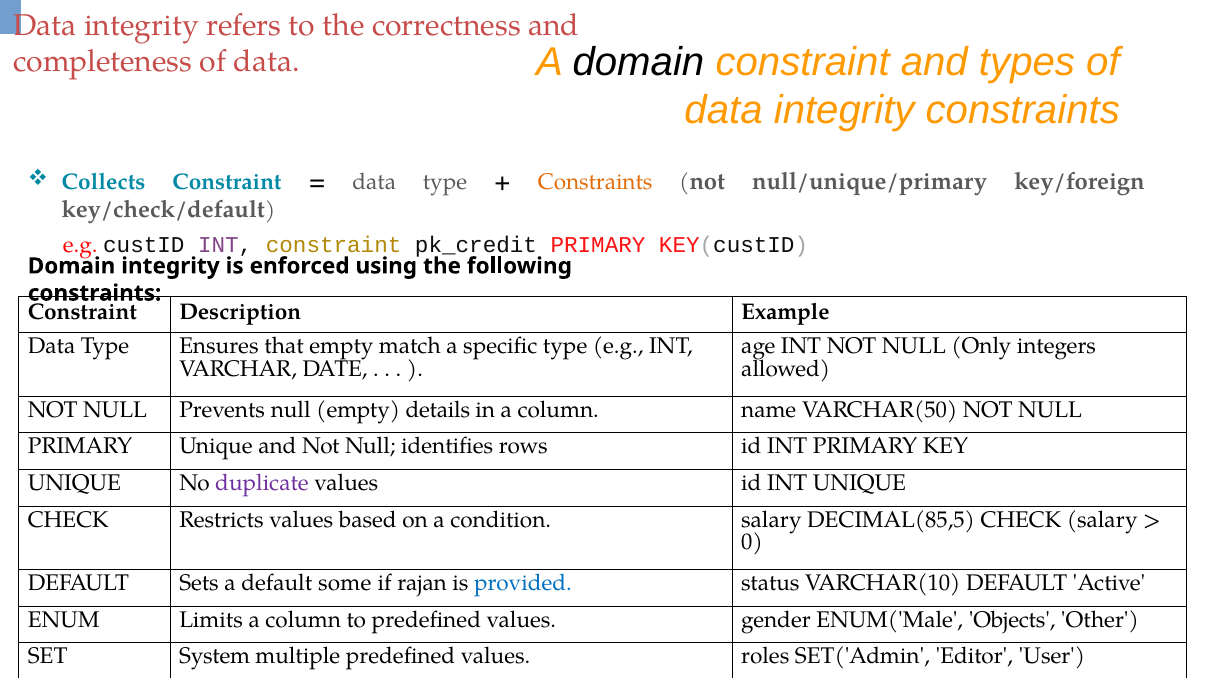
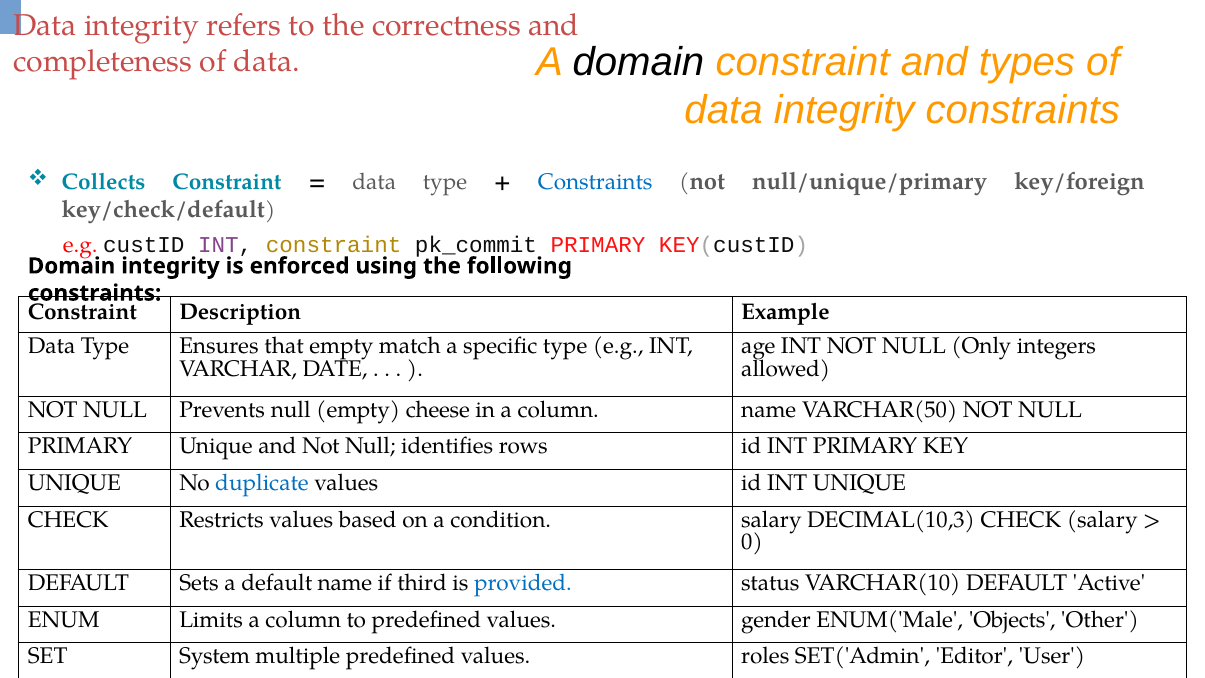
Constraints at (595, 182) colour: orange -> blue
pk_credit: pk_credit -> pk_commit
details: details -> cheese
duplicate colour: purple -> blue
DECIMAL(85,5: DECIMAL(85,5 -> DECIMAL(10,3
default some: some -> name
rajan: rajan -> third
